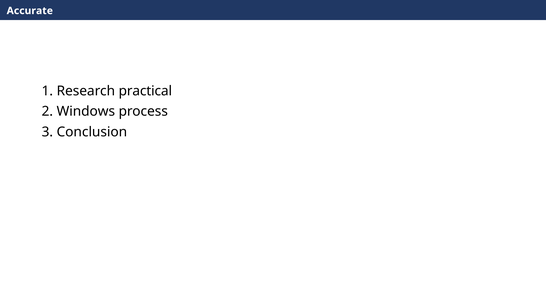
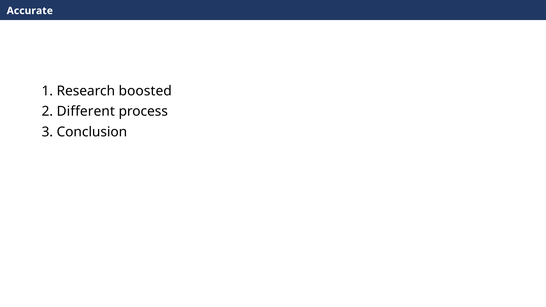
practical: practical -> boosted
Windows: Windows -> Different
